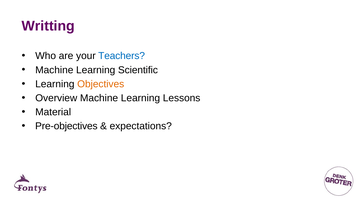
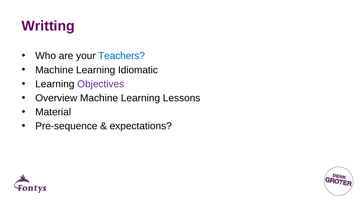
Scientific: Scientific -> Idiomatic
Objectives colour: orange -> purple
Pre-objectives: Pre-objectives -> Pre-sequence
